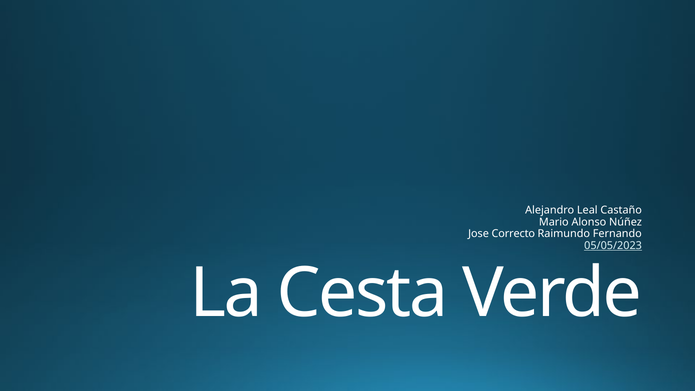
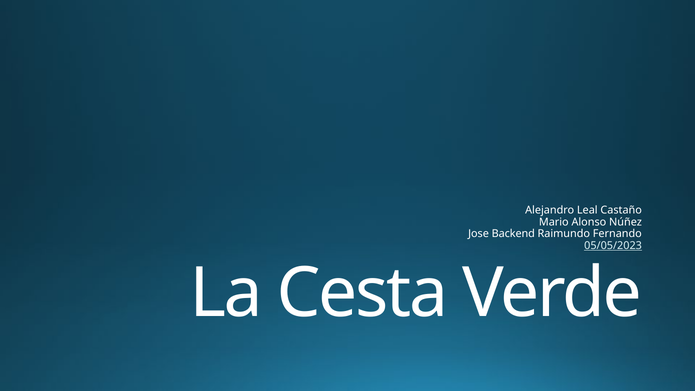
Correcto: Correcto -> Backend
